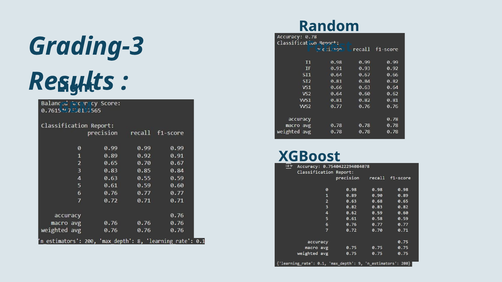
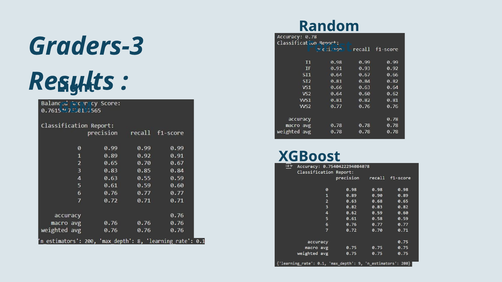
Grading-3: Grading-3 -> Graders-3
